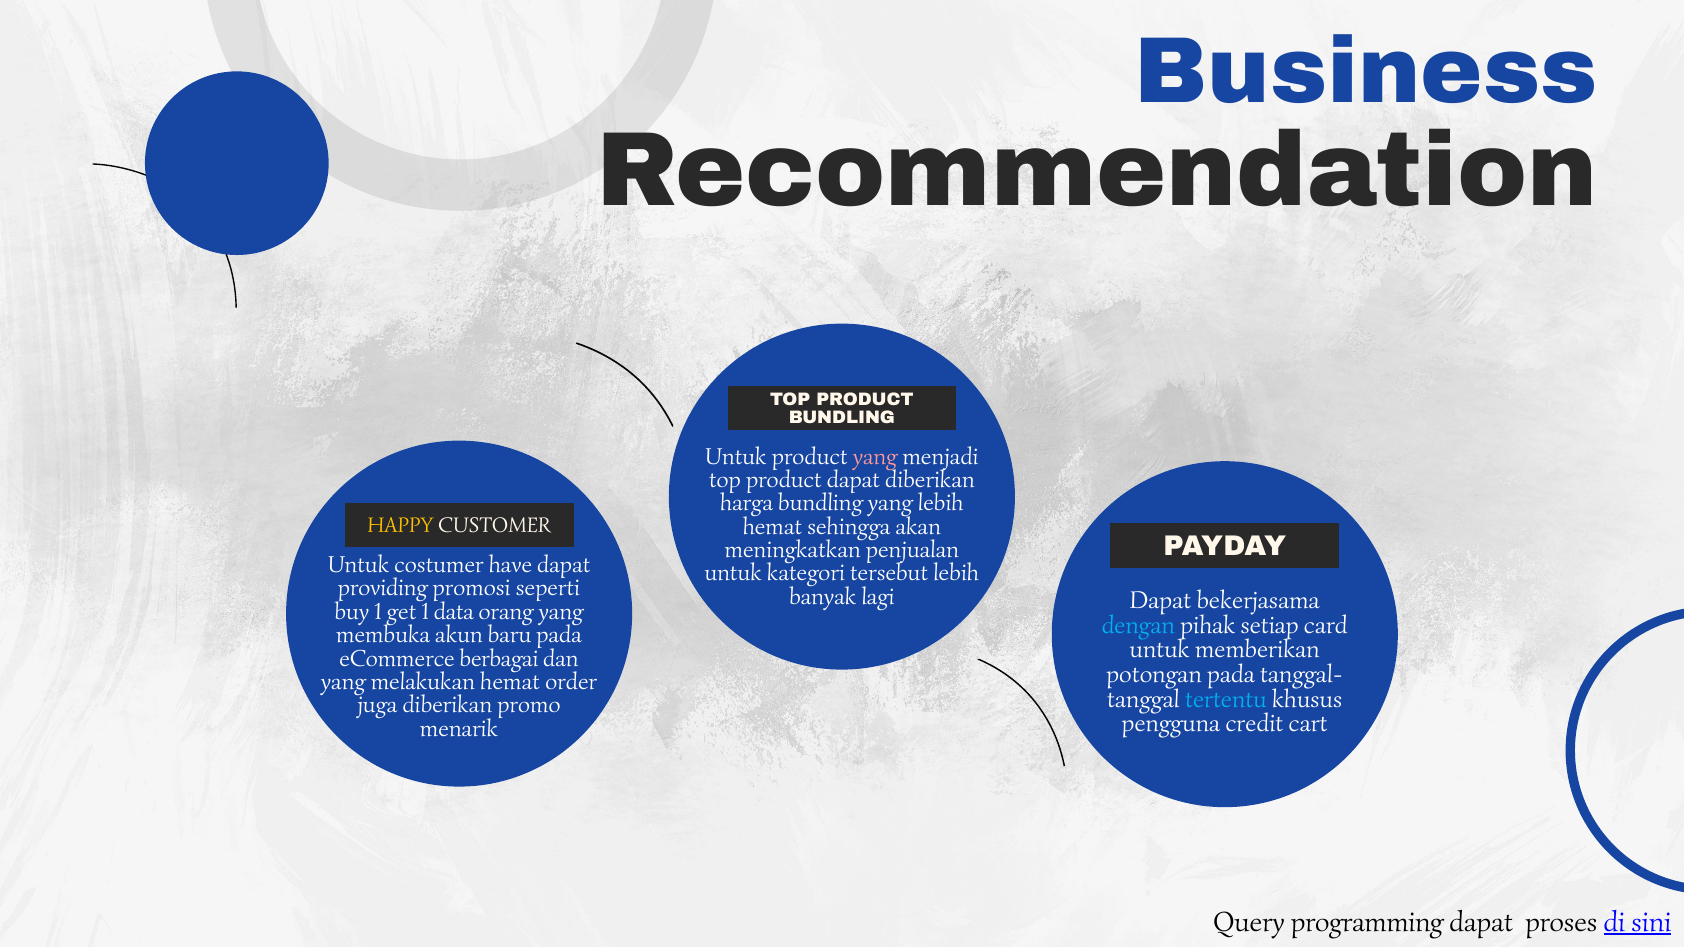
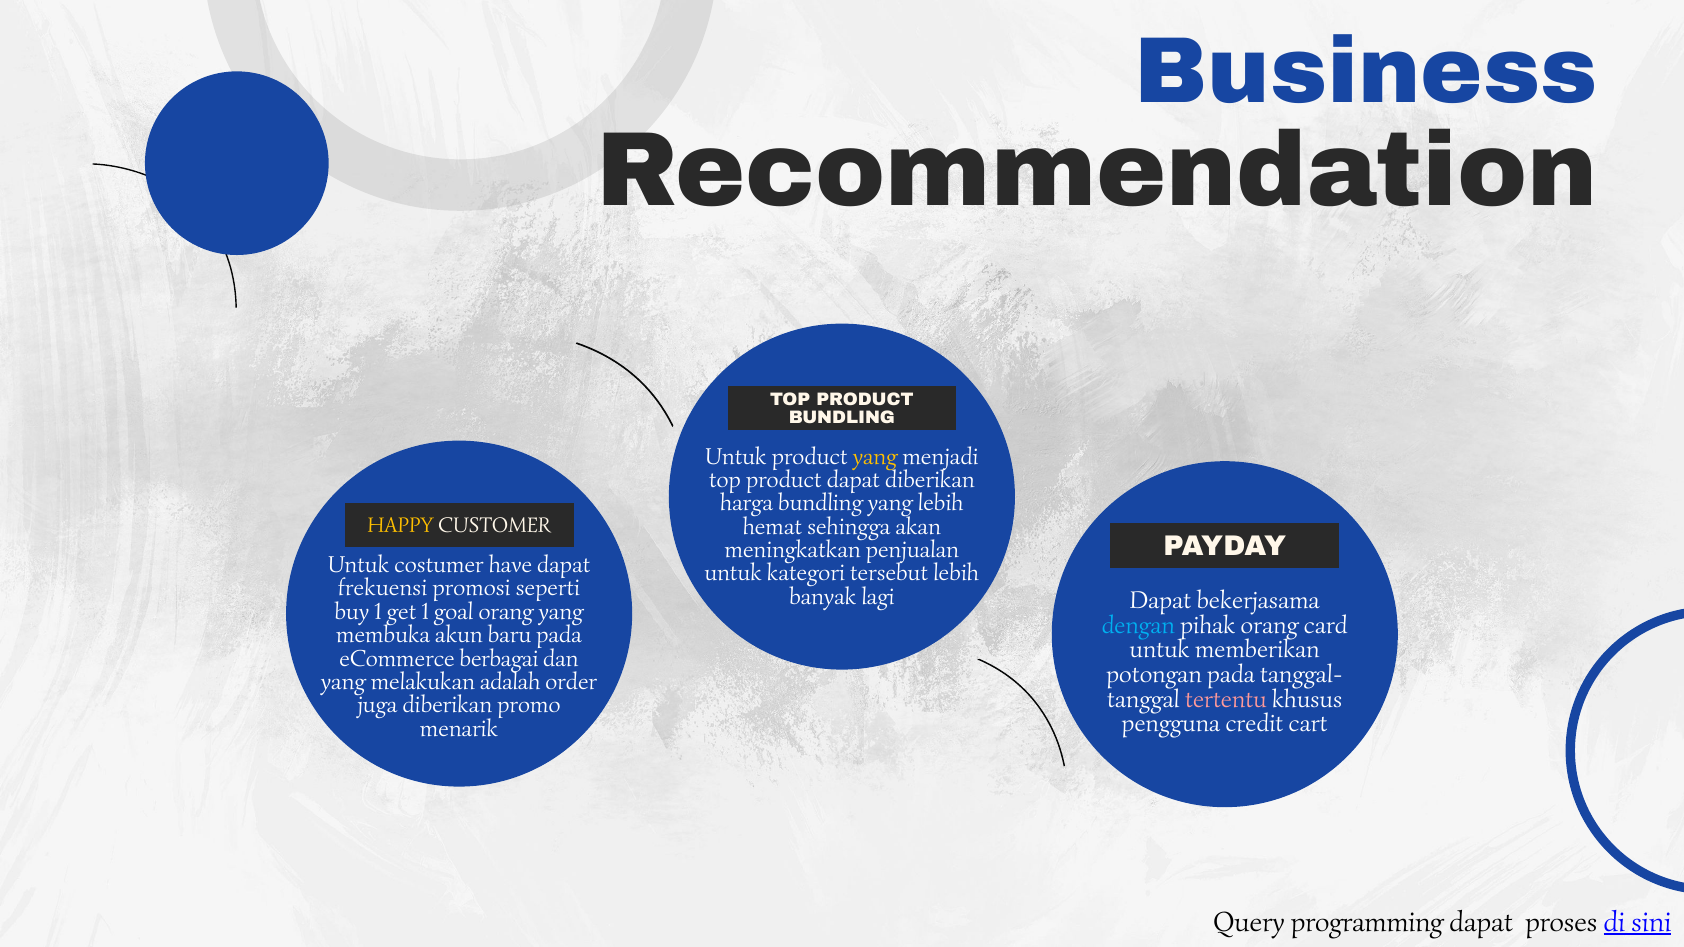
yang at (875, 457) colour: pink -> yellow
providing: providing -> frekuensi
data: data -> goal
pihak setiap: setiap -> orang
melakukan hemat: hemat -> adalah
tertentu colour: light blue -> pink
